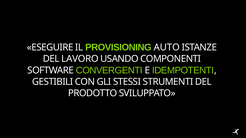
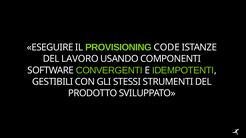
AUTO: AUTO -> CODE
